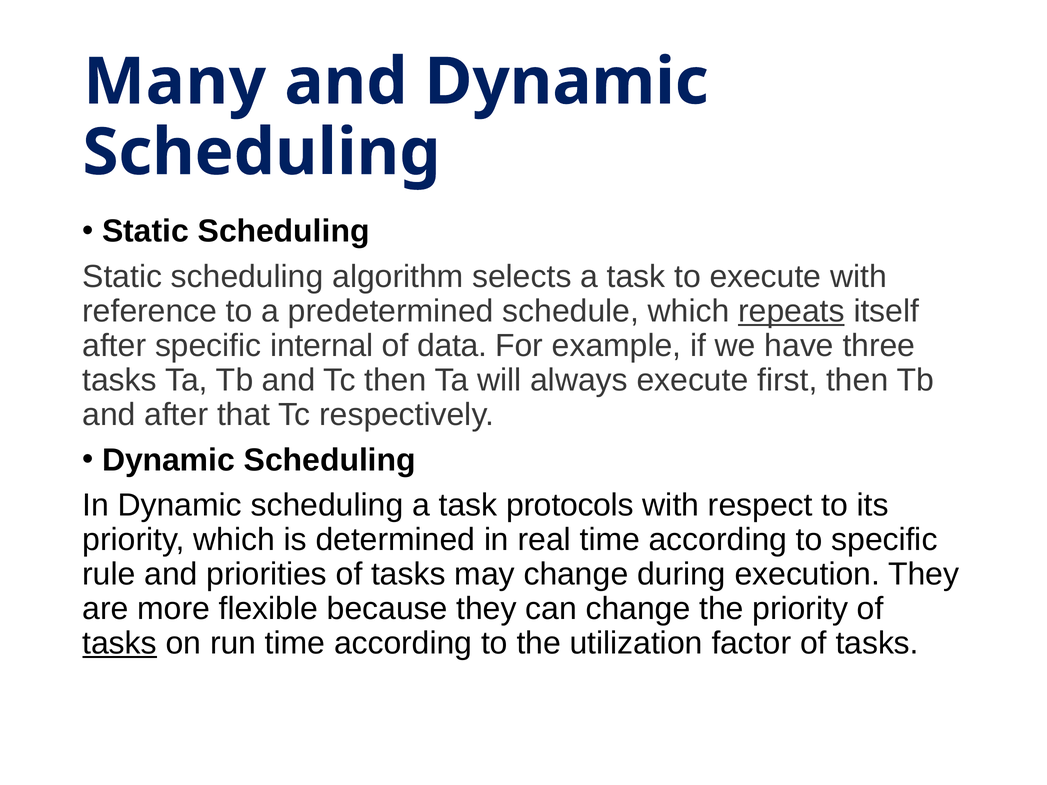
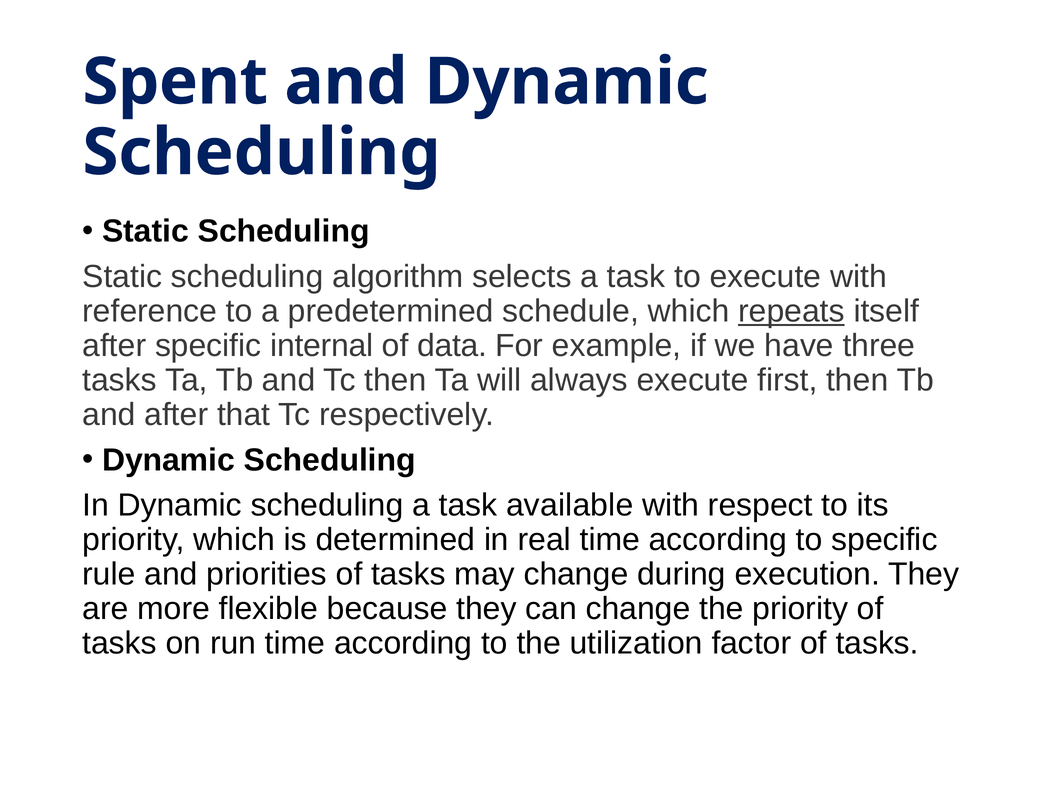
Many: Many -> Spent
protocols: protocols -> available
tasks at (120, 644) underline: present -> none
